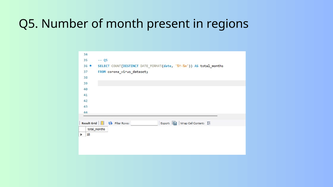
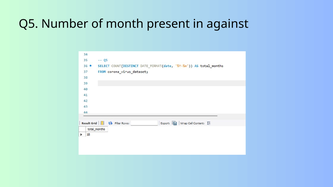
regions: regions -> against
